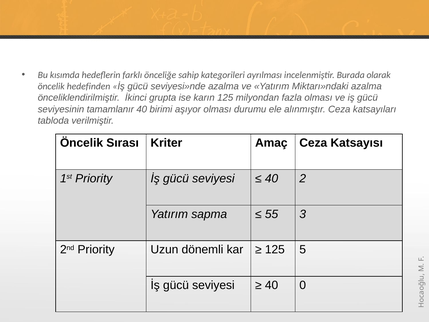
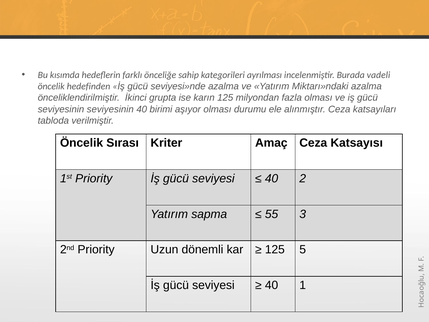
olarak: olarak -> vadeli
seviyesinin tamamlanır: tamamlanır -> seviyesinin
0: 0 -> 1
